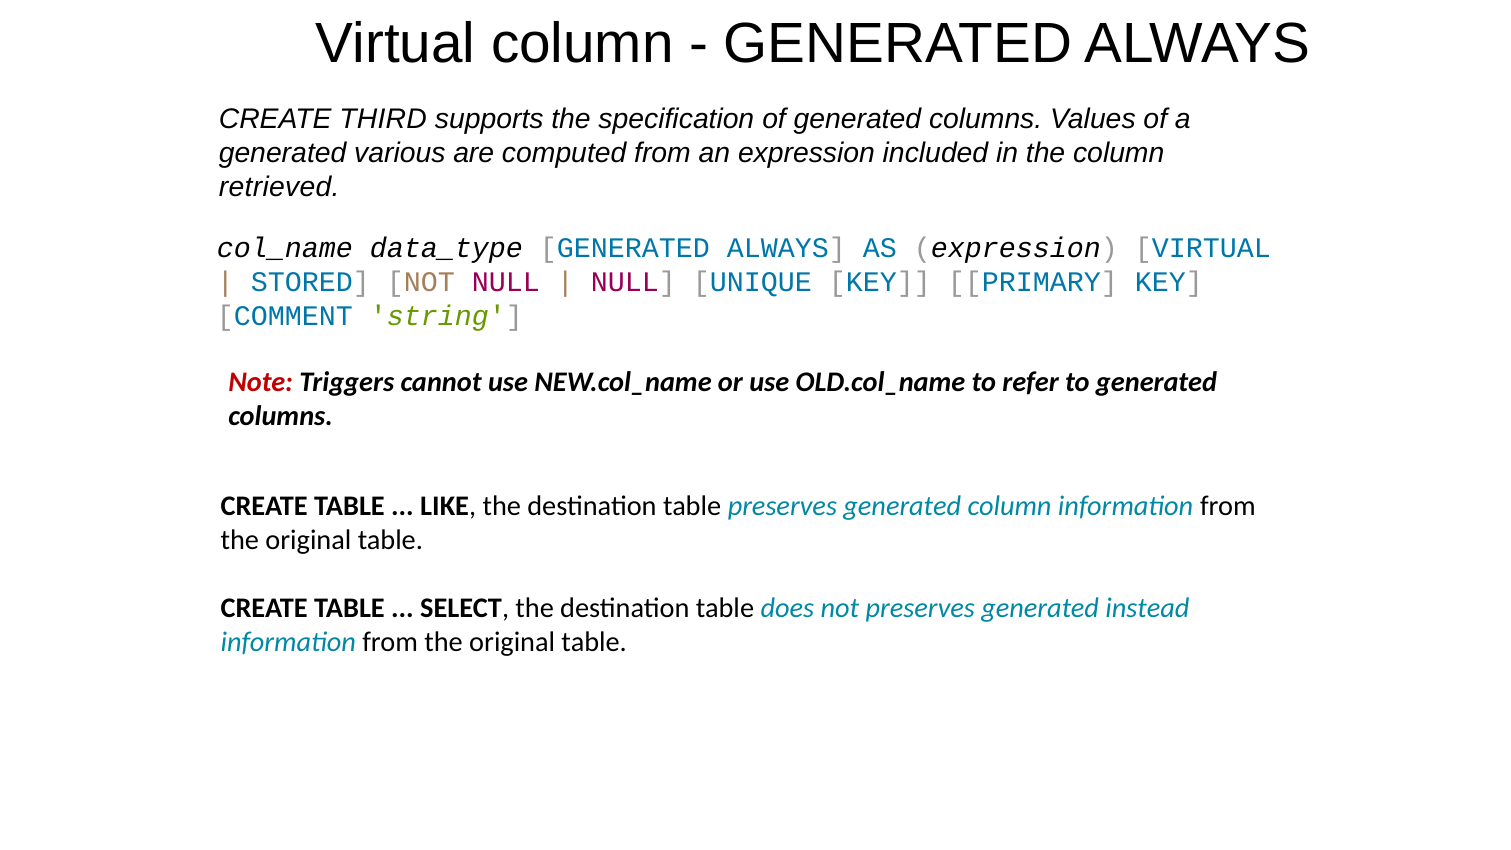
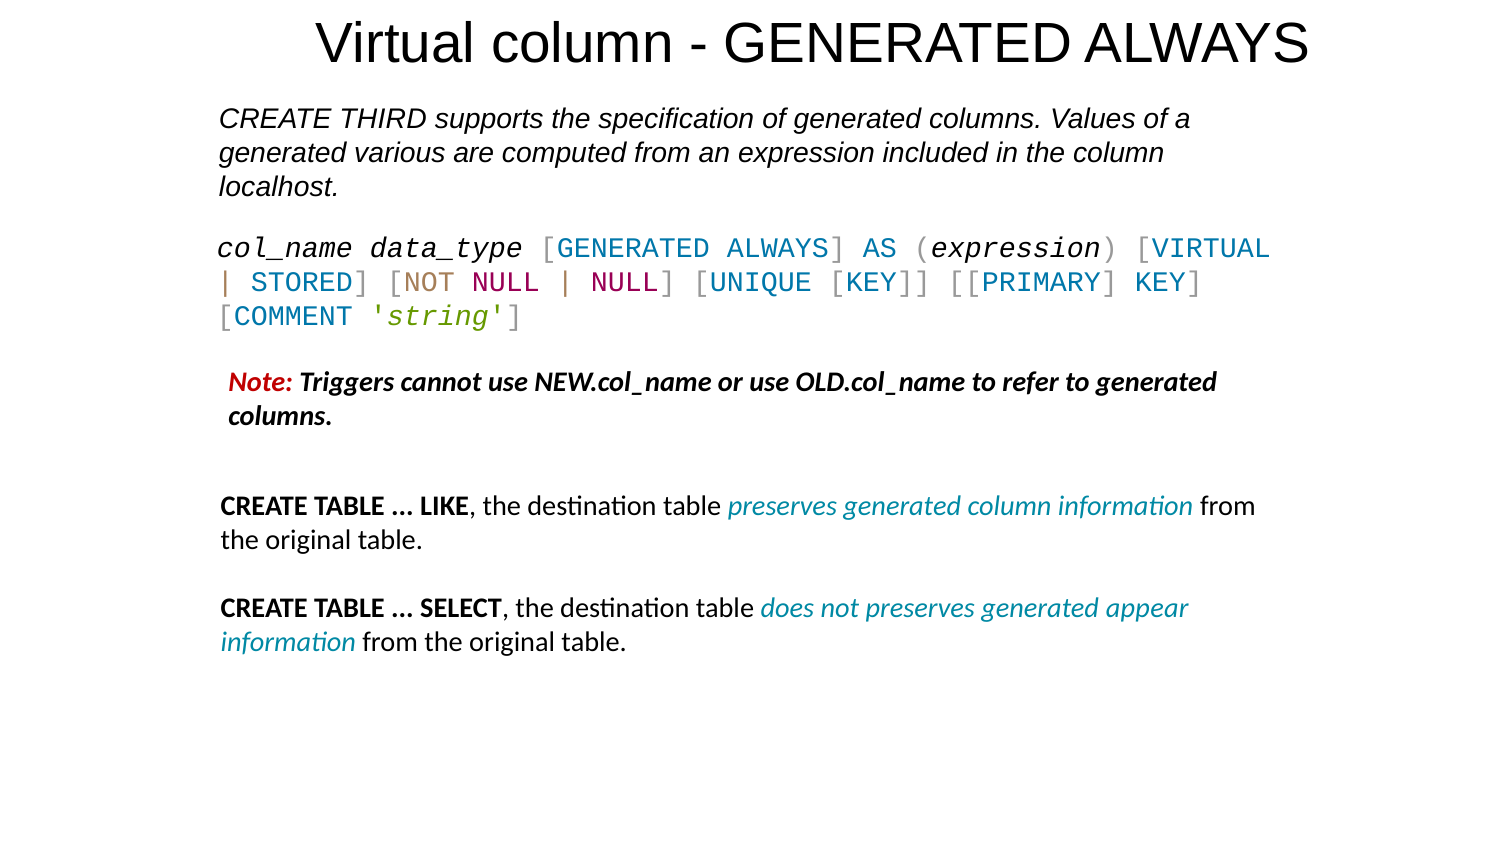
retrieved: retrieved -> localhost
instead: instead -> appear
